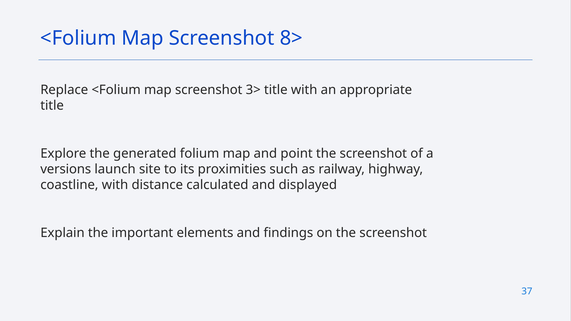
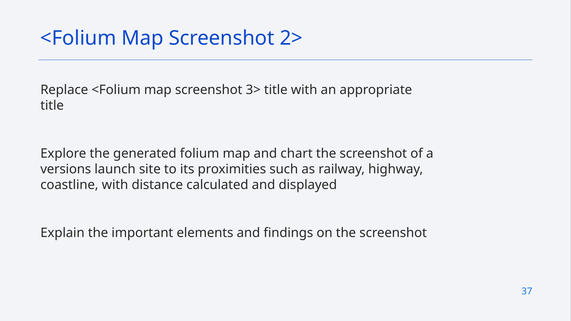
8>: 8> -> 2>
point: point -> chart
